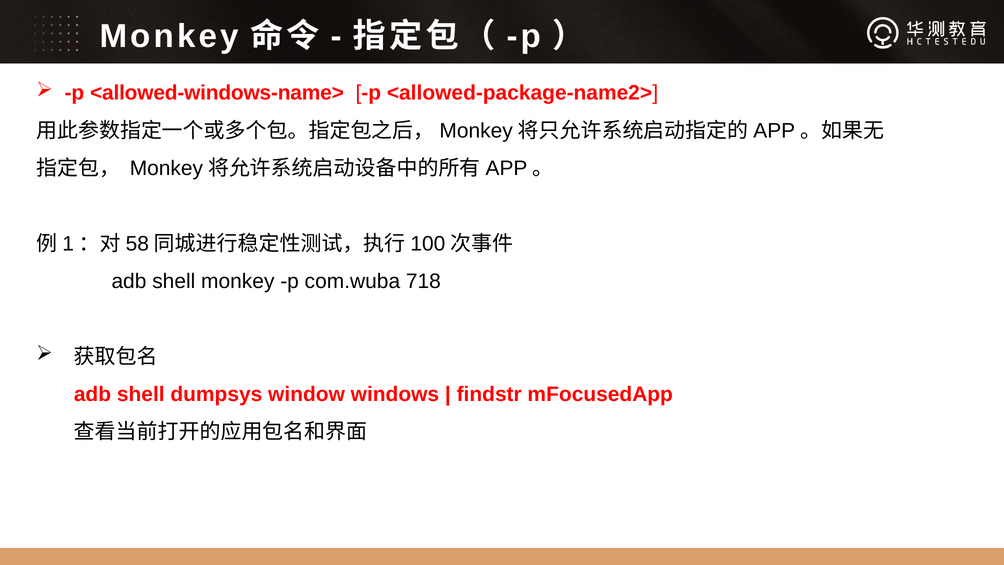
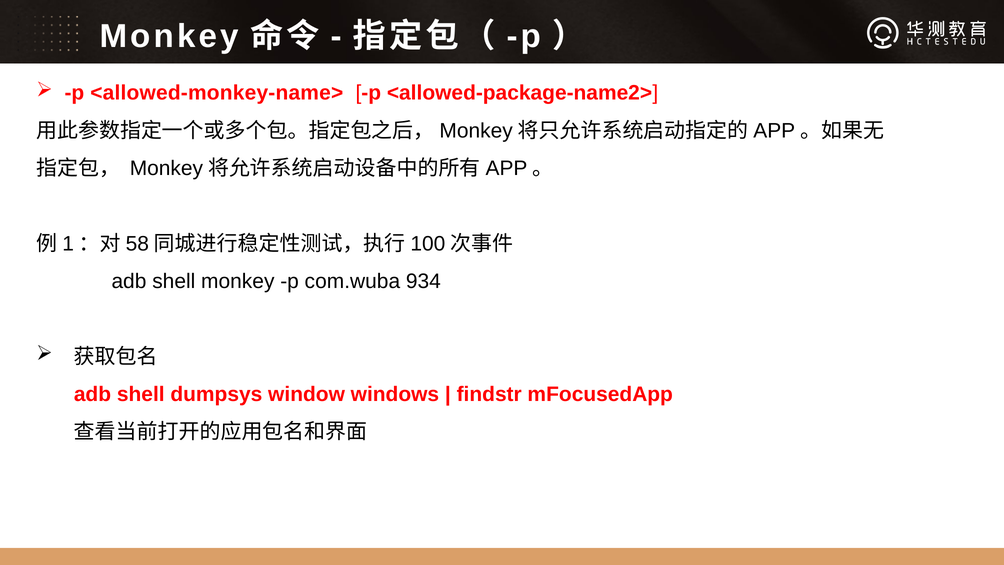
<allowed-windows-name>: <allowed-windows-name> -> <allowed-monkey-name>
718: 718 -> 934
